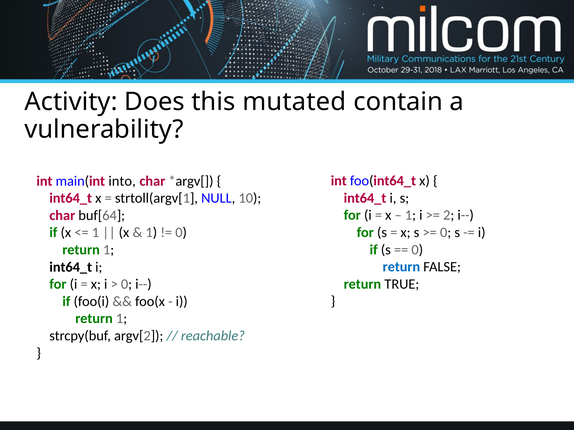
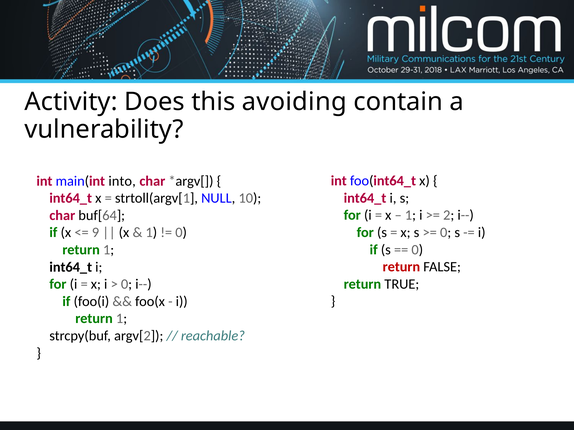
mutated: mutated -> avoiding
1 at (96, 233): 1 -> 9
return at (401, 267) colour: blue -> red
